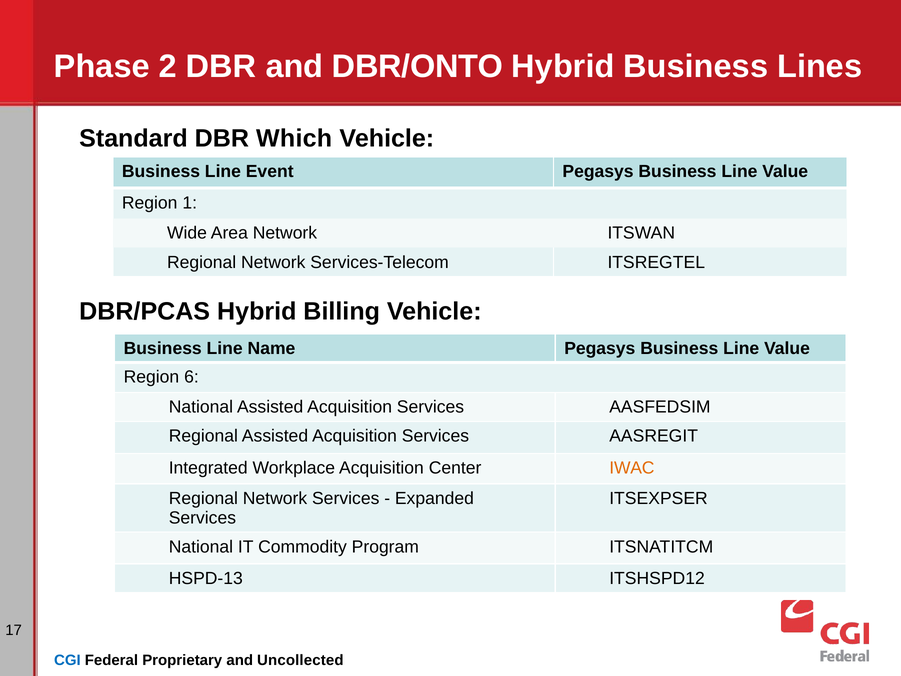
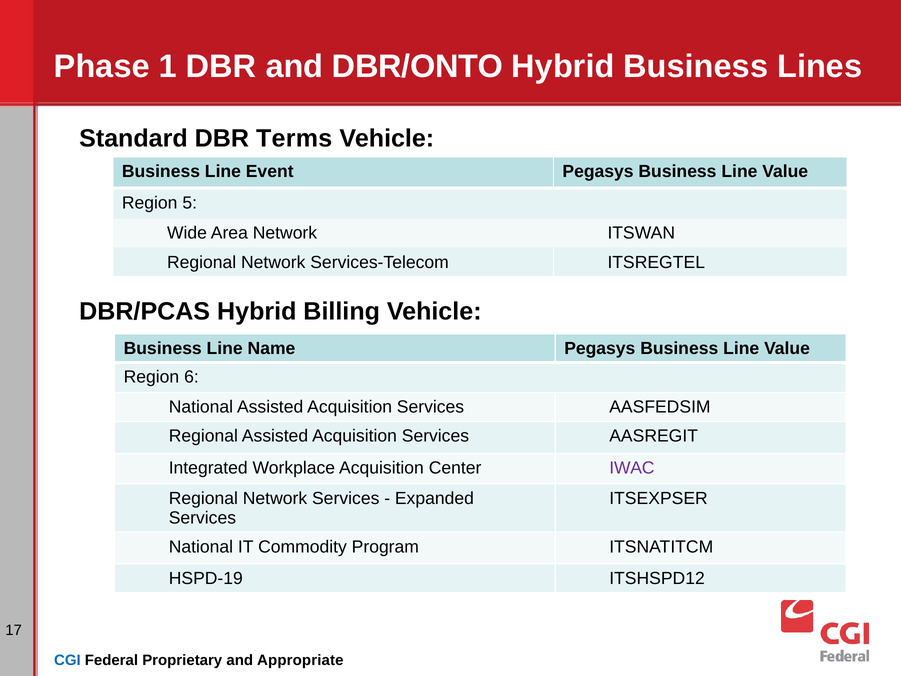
2: 2 -> 1
Which: Which -> Terms
1: 1 -> 5
IWAC colour: orange -> purple
HSPD-13: HSPD-13 -> HSPD-19
Uncollected: Uncollected -> Appropriate
